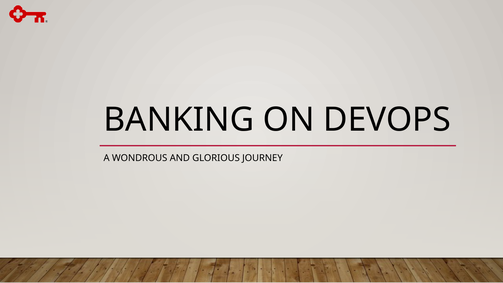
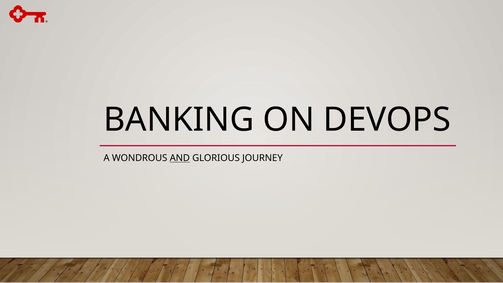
AND underline: none -> present
